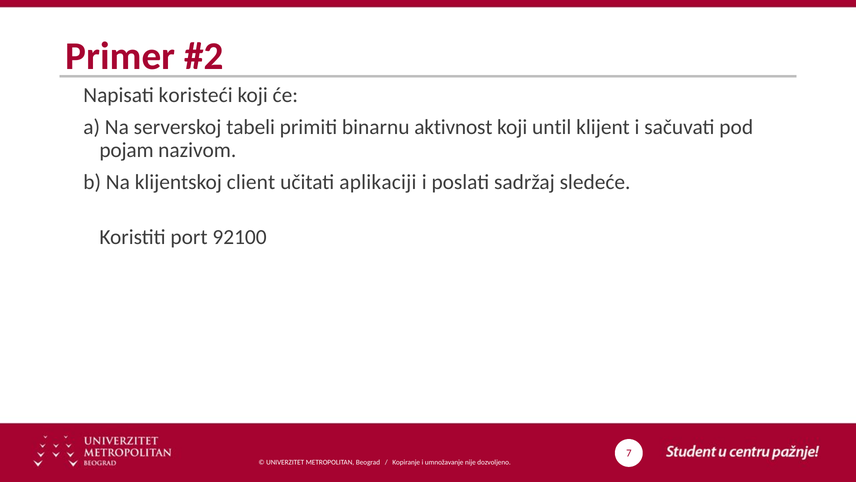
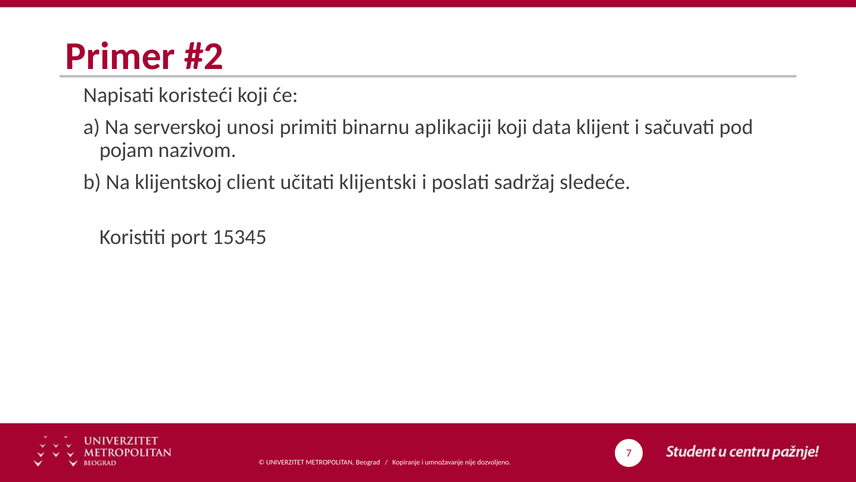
tabeli: tabeli -> unosi
aktivnost: aktivnost -> aplikaciji
until: until -> data
aplikaciji: aplikaciji -> klijentski
92100: 92100 -> 15345
